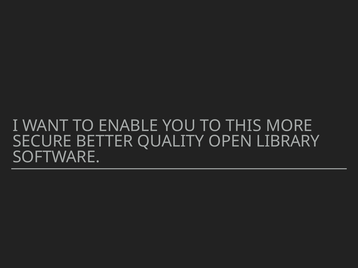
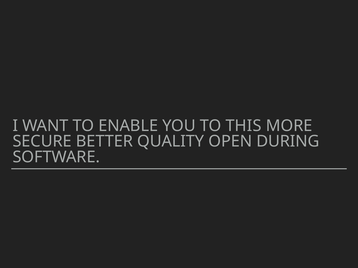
LIBRARY: LIBRARY -> DURING
